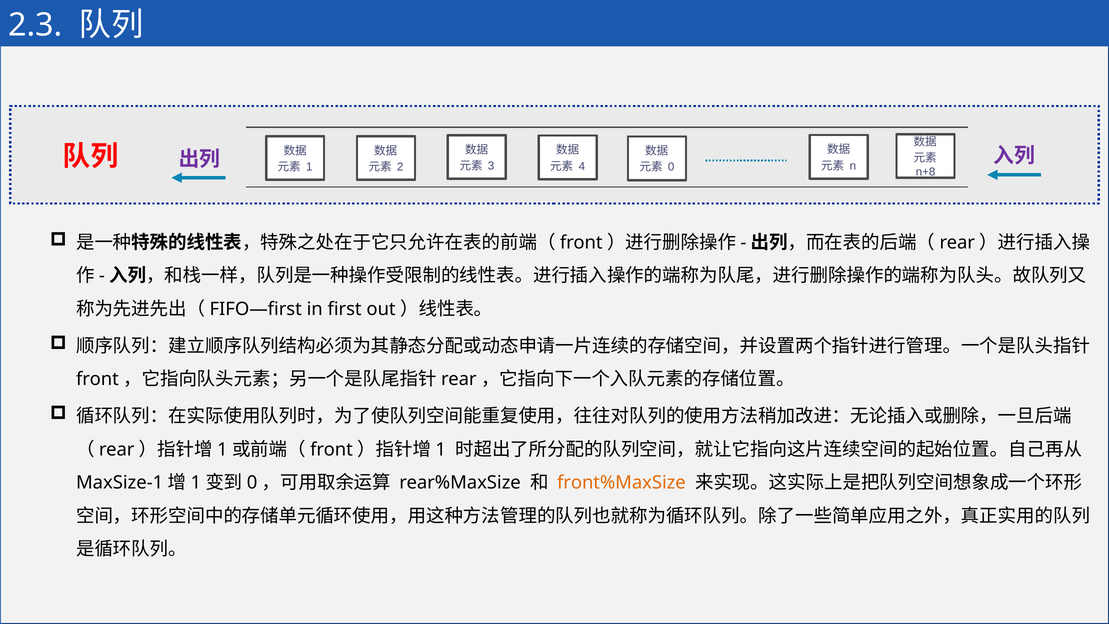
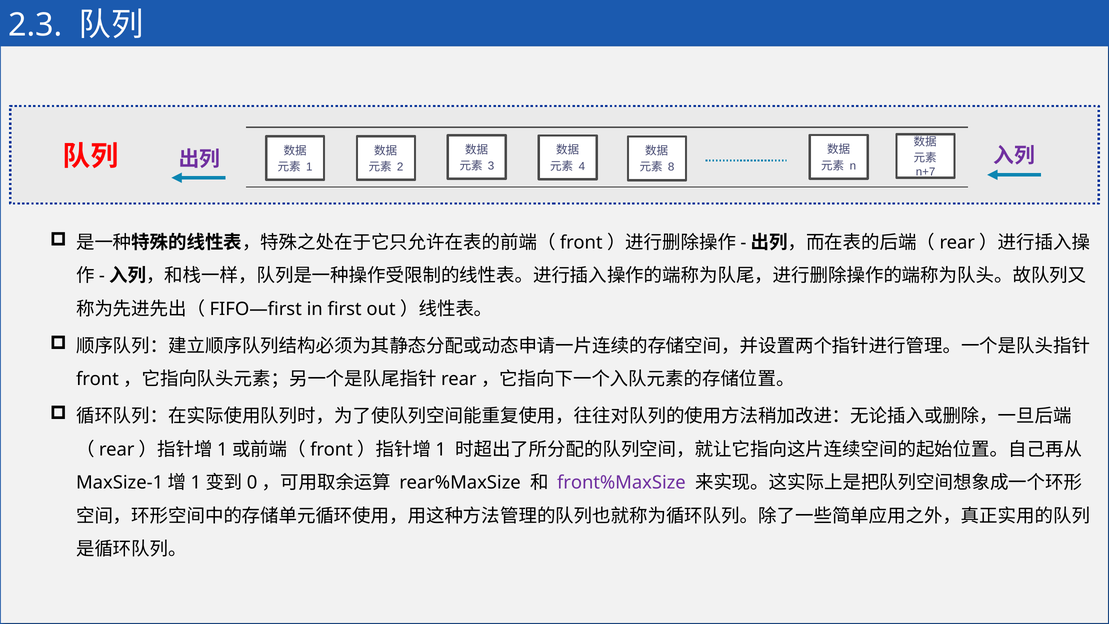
0: 0 -> 8
n+8: n+8 -> n+7
front%MaxSize colour: orange -> purple
